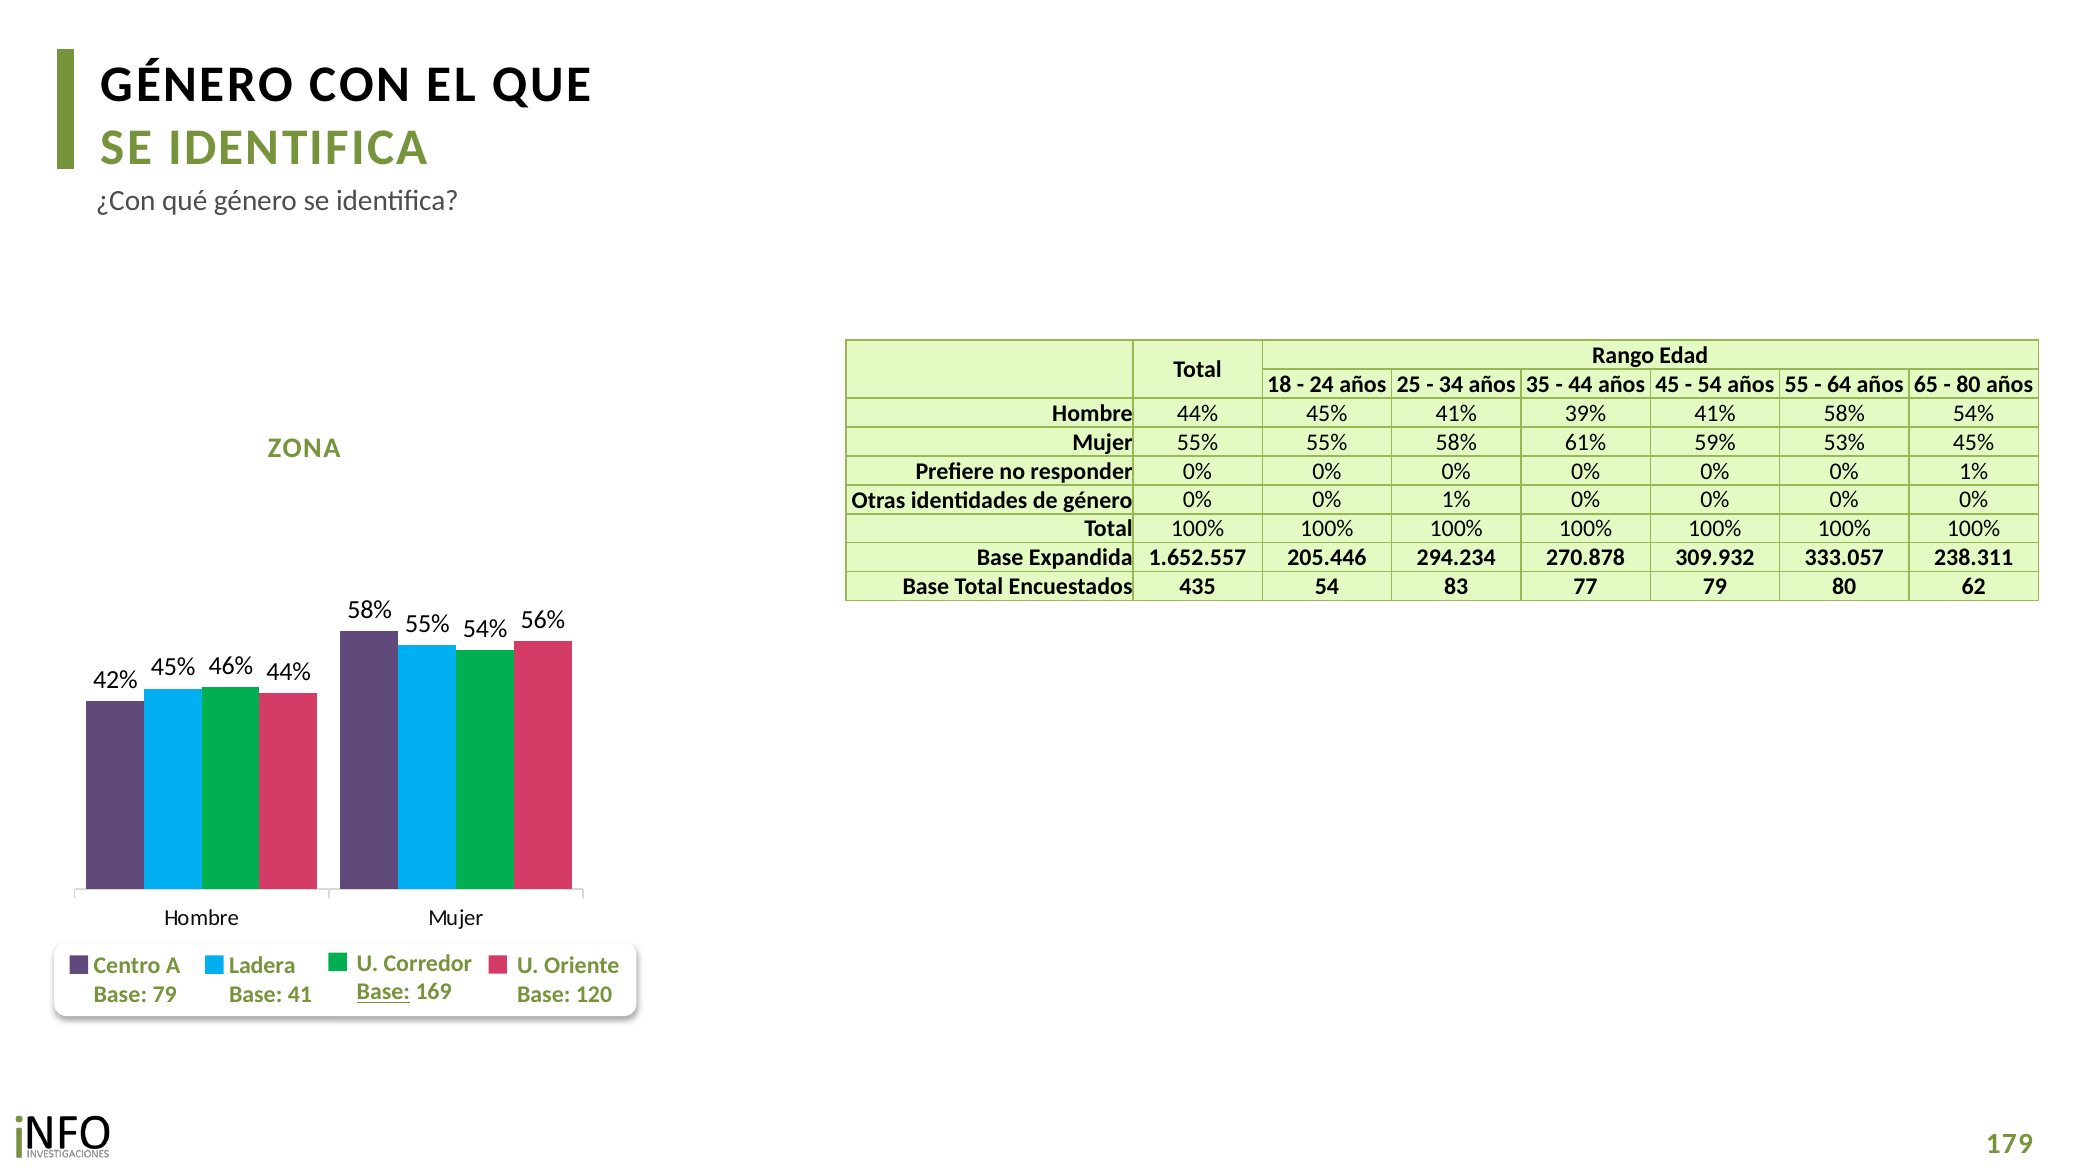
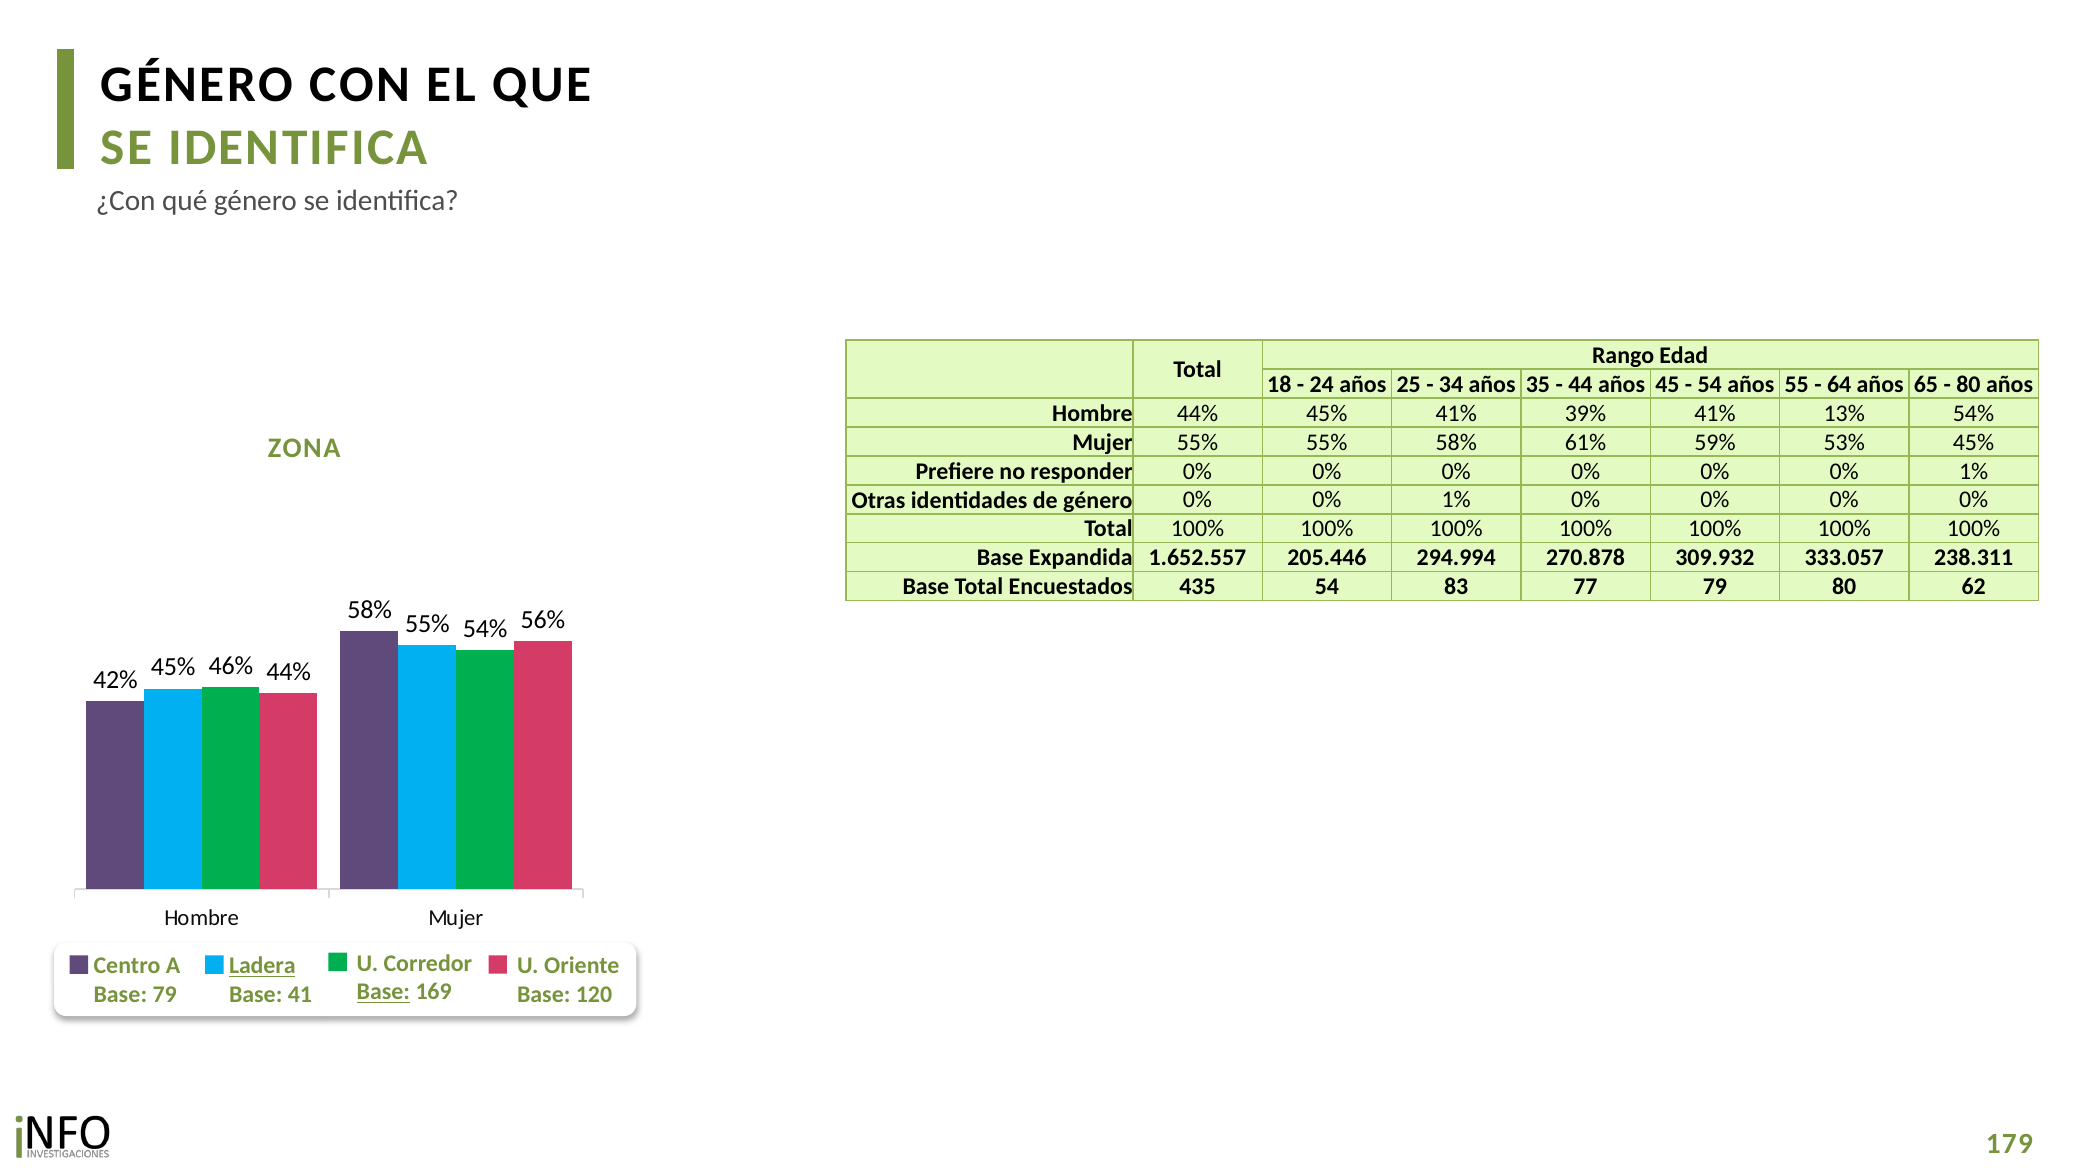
41% 58%: 58% -> 13%
294.234: 294.234 -> 294.994
Ladera underline: none -> present
